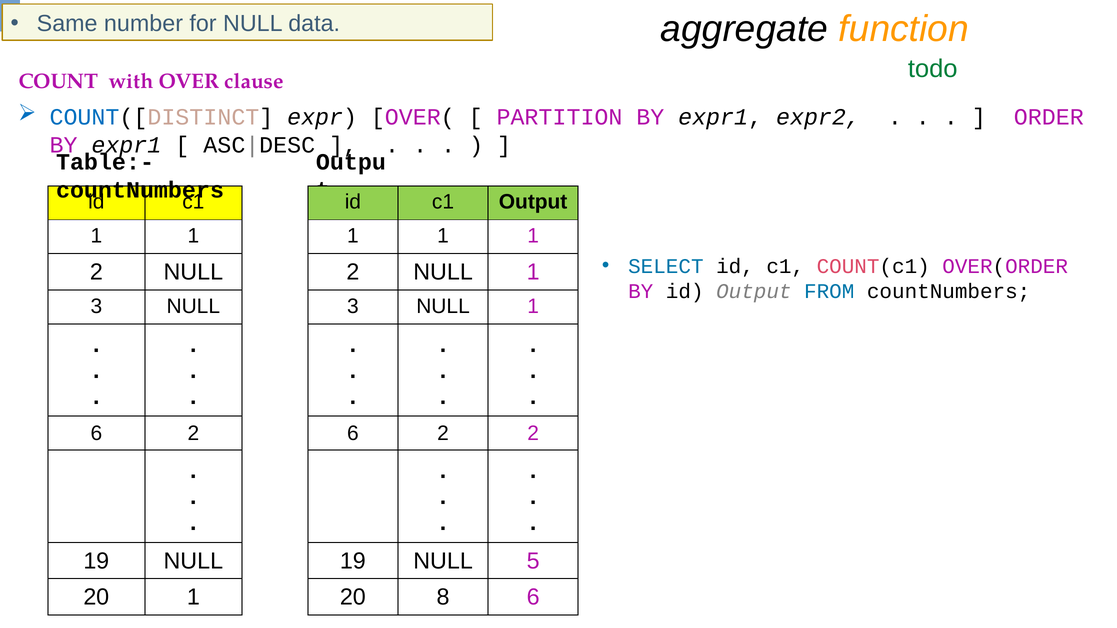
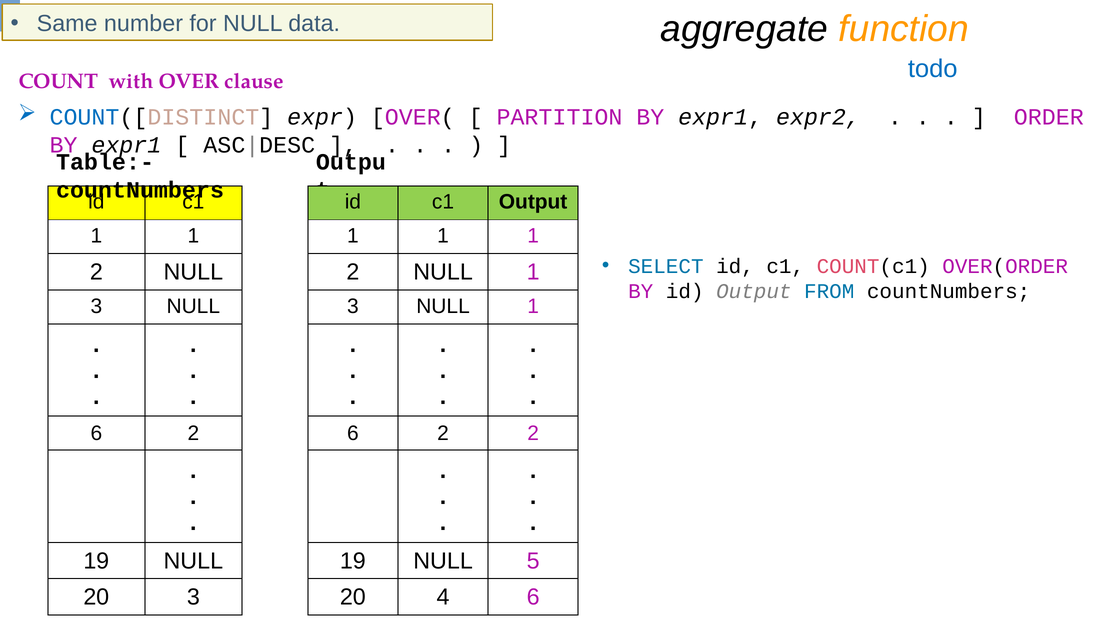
todo colour: green -> blue
20 1: 1 -> 3
8: 8 -> 4
